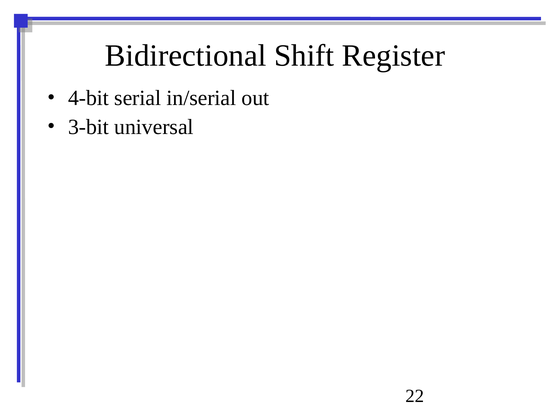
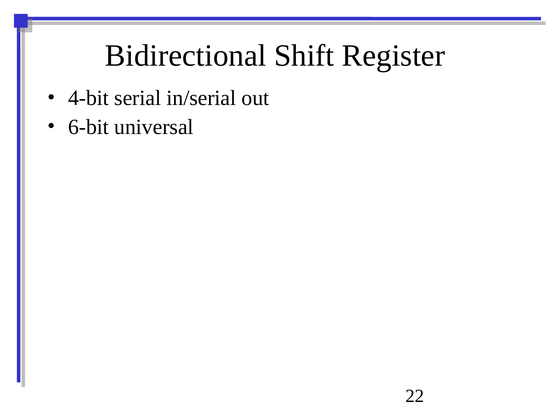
3-bit: 3-bit -> 6-bit
